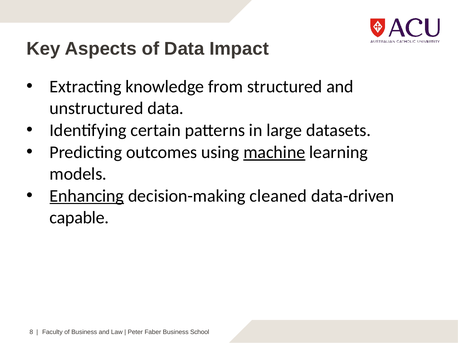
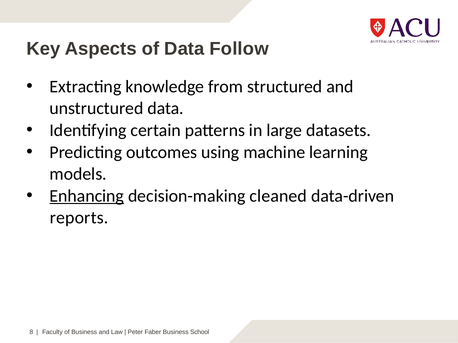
Impact: Impact -> Follow
machine underline: present -> none
capable: capable -> reports
